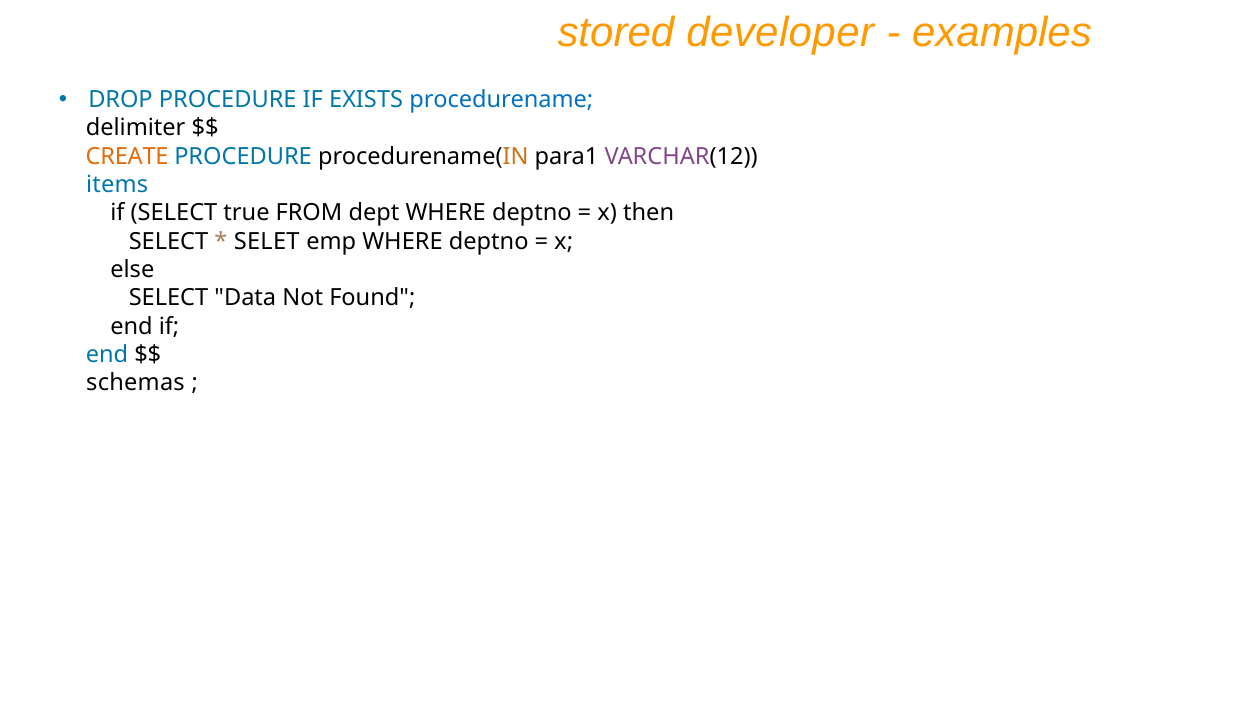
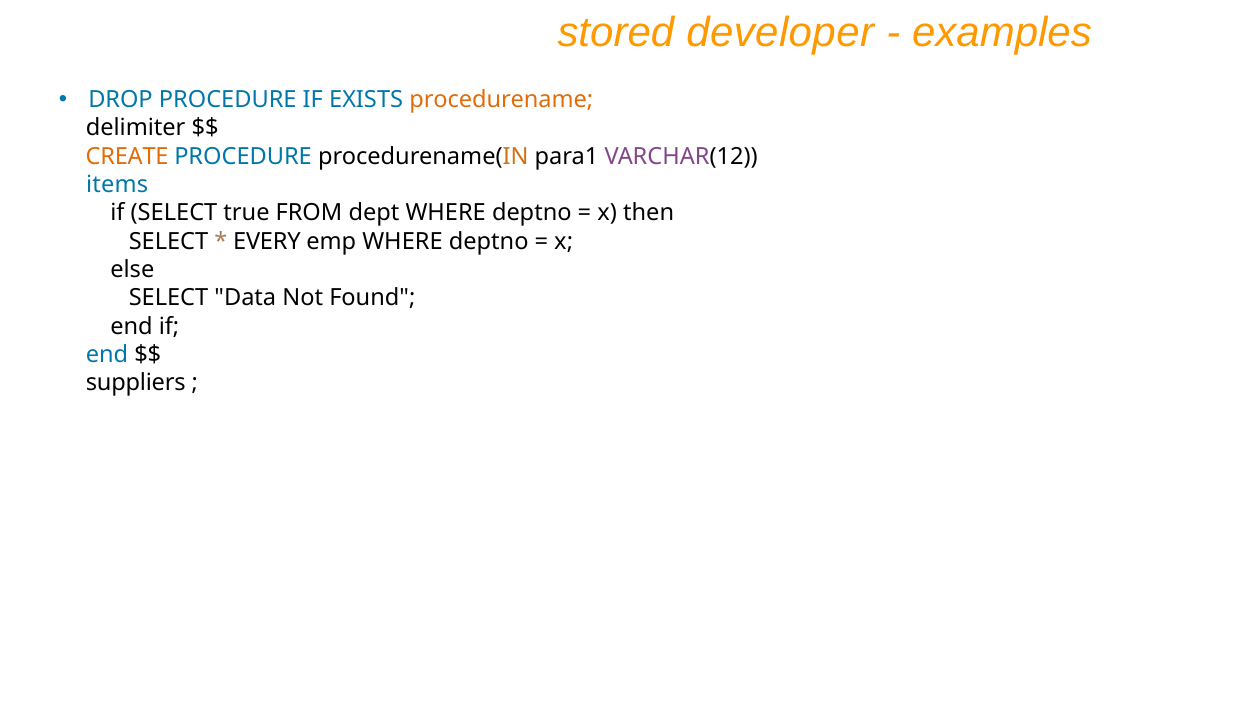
procedurename colour: blue -> orange
SELET: SELET -> EVERY
schemas: schemas -> suppliers
